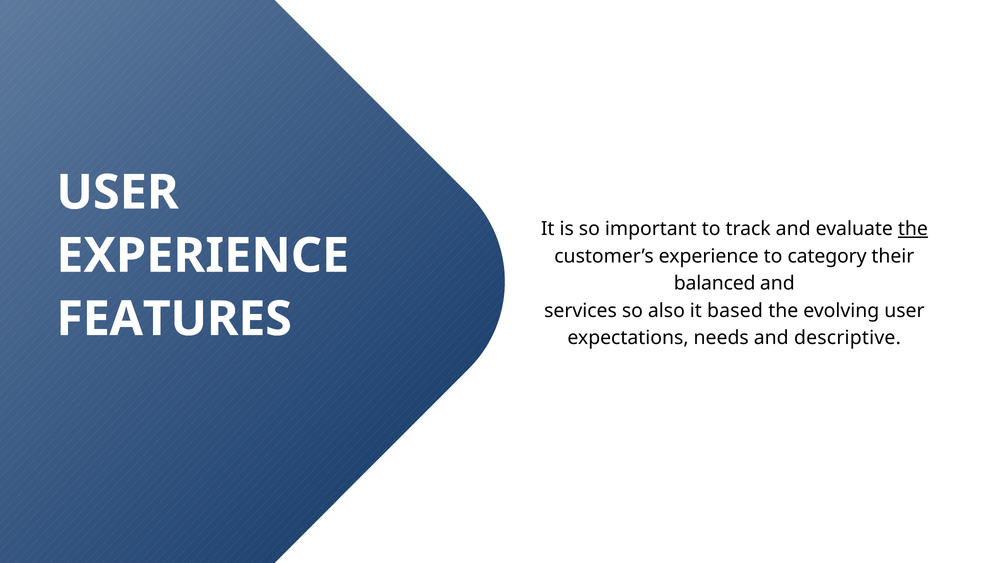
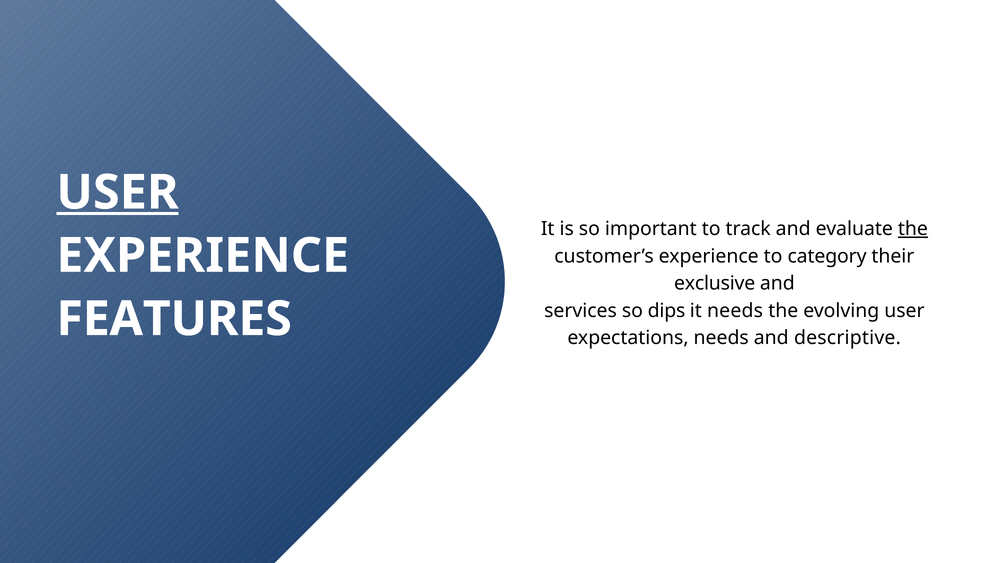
USER at (118, 192) underline: none -> present
balanced: balanced -> exclusive
also: also -> dips
it based: based -> needs
